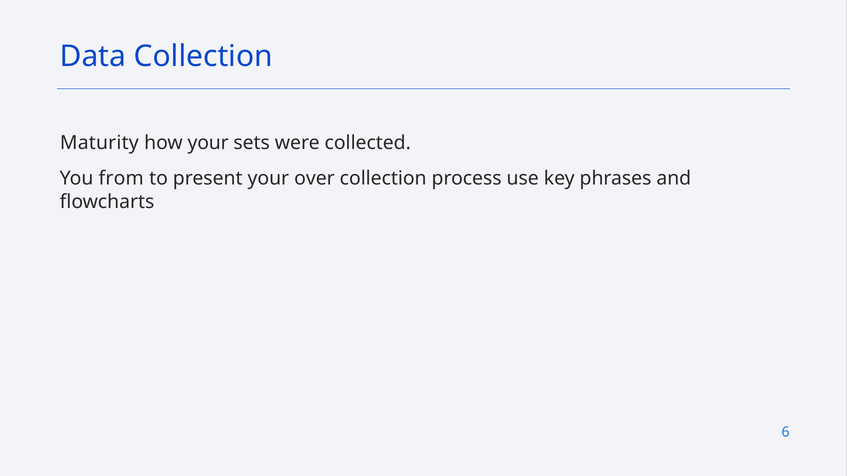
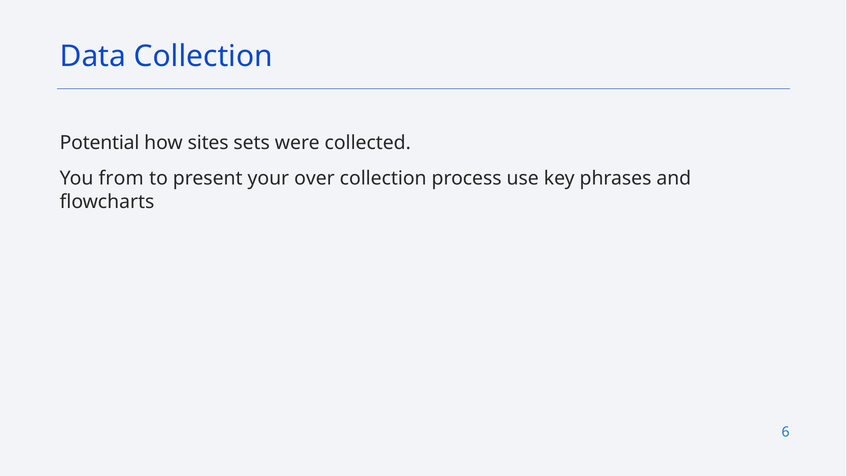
Maturity: Maturity -> Potential
how your: your -> sites
